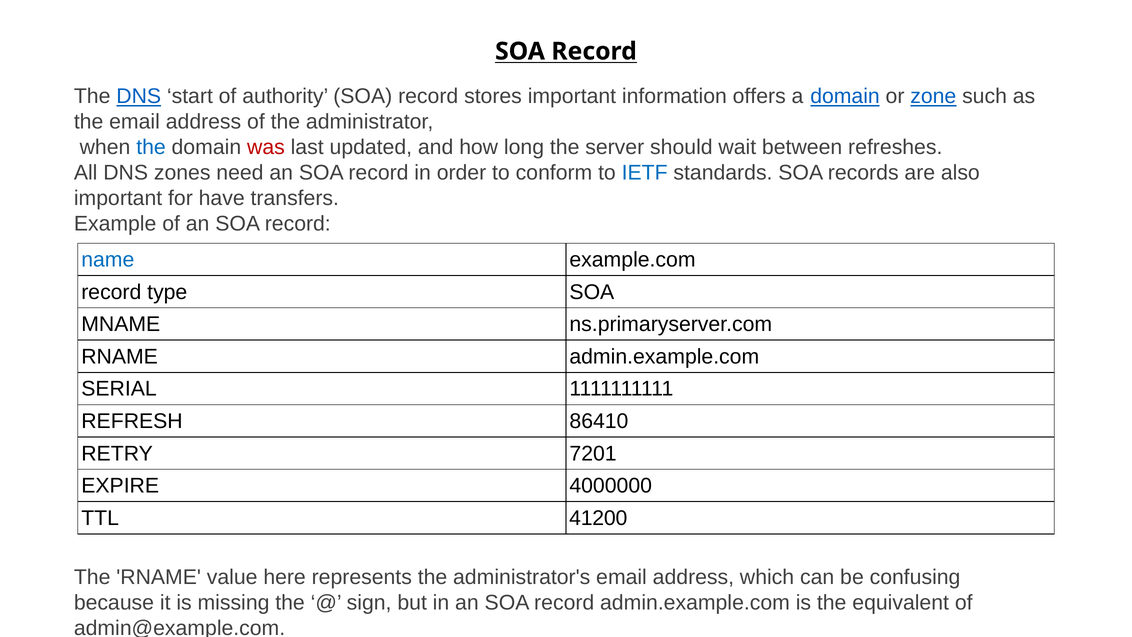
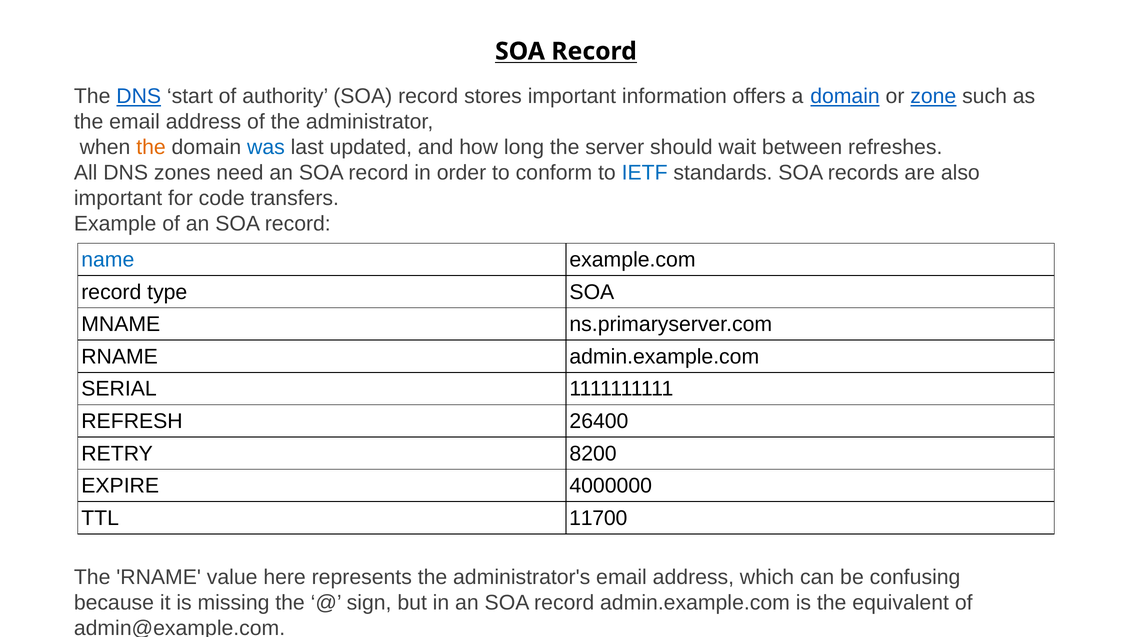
the at (151, 147) colour: blue -> orange
was colour: red -> blue
have: have -> code
86410: 86410 -> 26400
7201: 7201 -> 8200
41200: 41200 -> 11700
